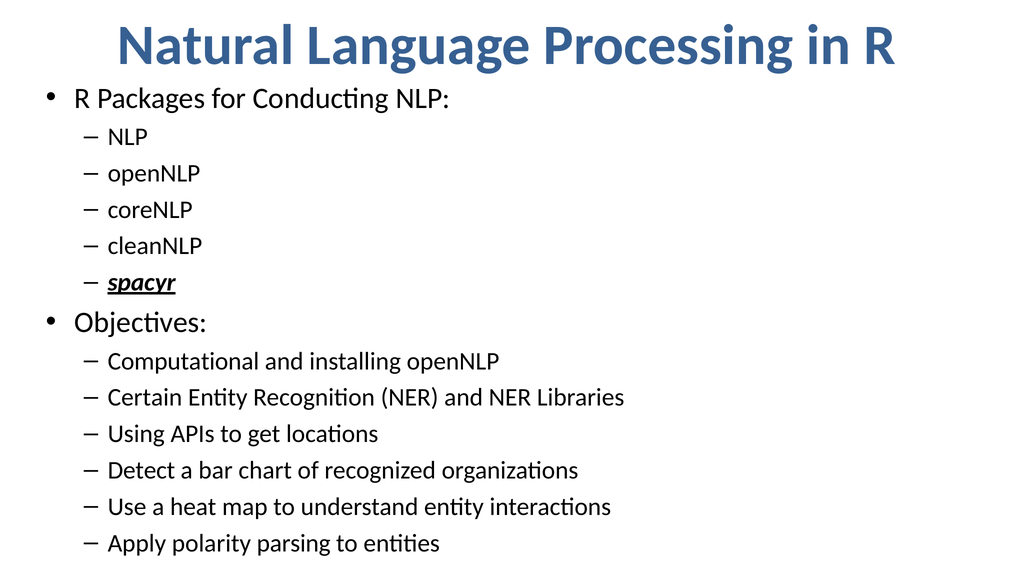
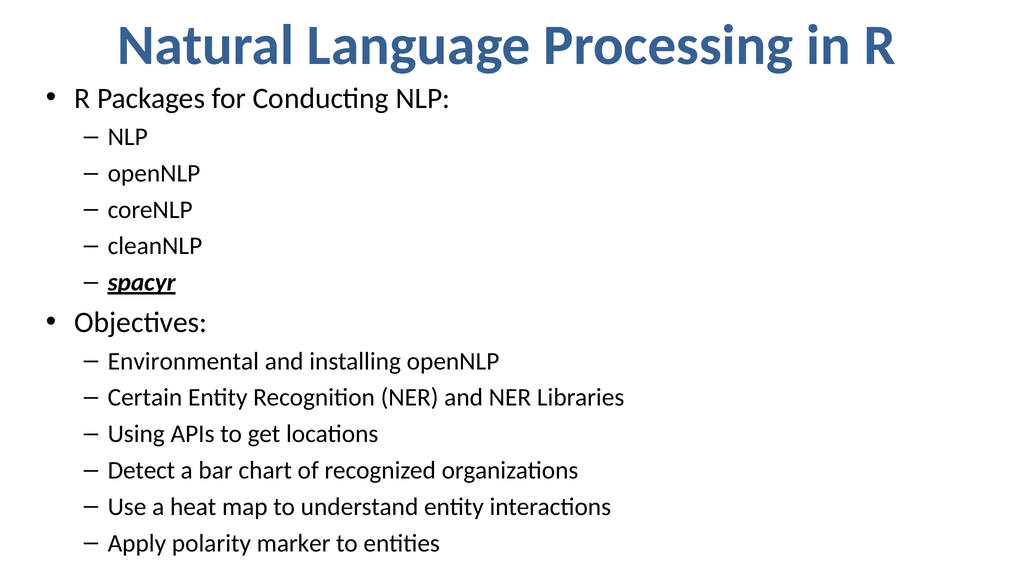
Computational: Computational -> Environmental
parsing: parsing -> marker
